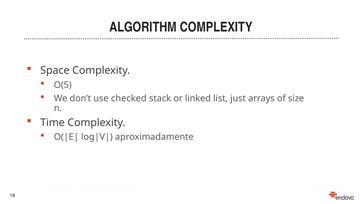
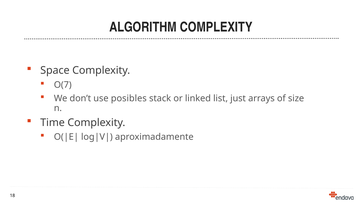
O(5: O(5 -> O(7
checked: checked -> posibles
